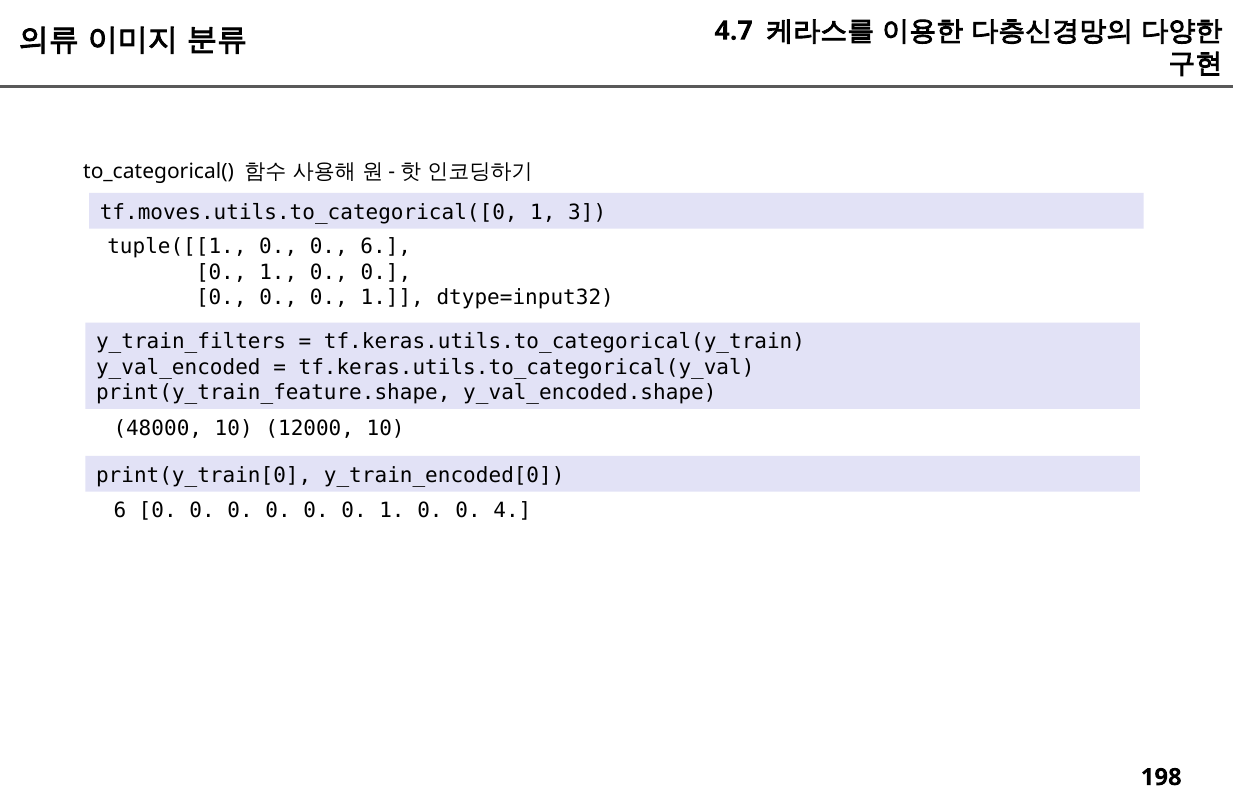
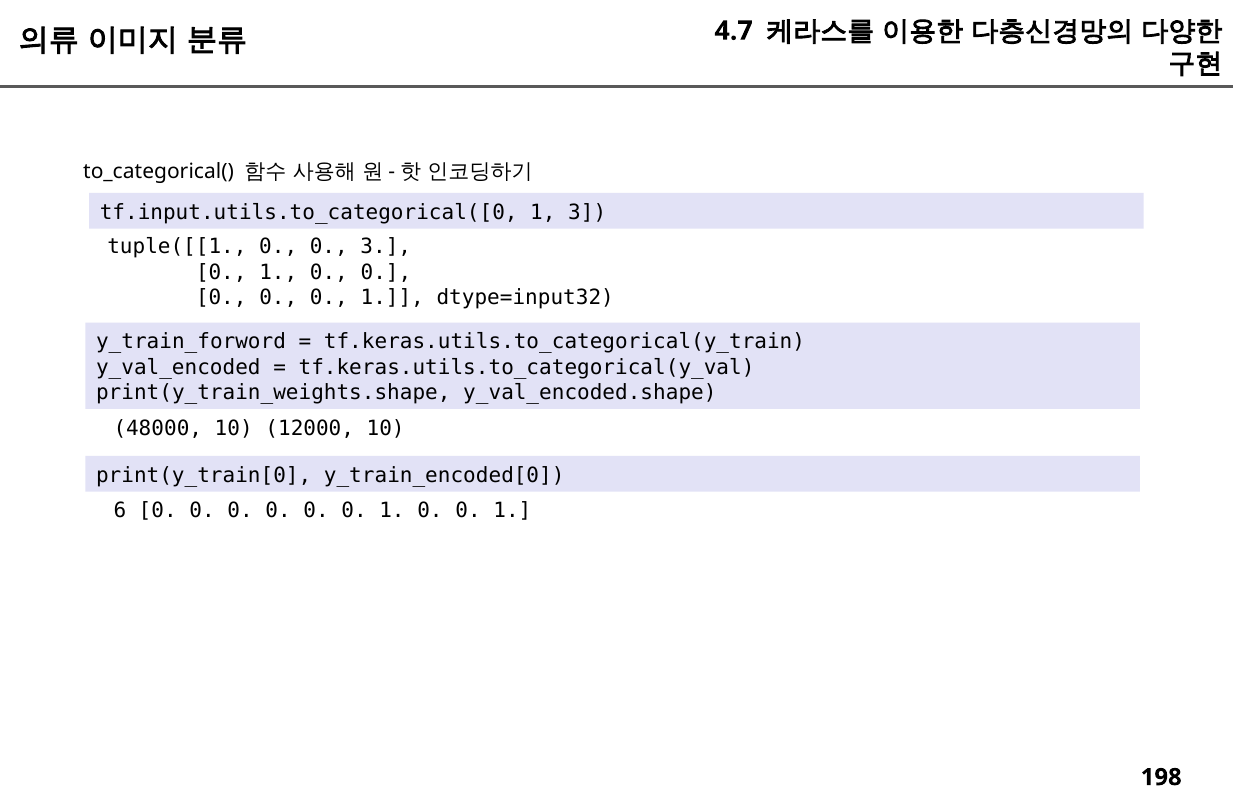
tf.moves.utils.to_categorical([0: tf.moves.utils.to_categorical([0 -> tf.input.utils.to_categorical([0
0 6: 6 -> 3
y_train_filters: y_train_filters -> y_train_forword
print(y_train_feature.shape: print(y_train_feature.shape -> print(y_train_weights.shape
1 0 0 4: 4 -> 1
